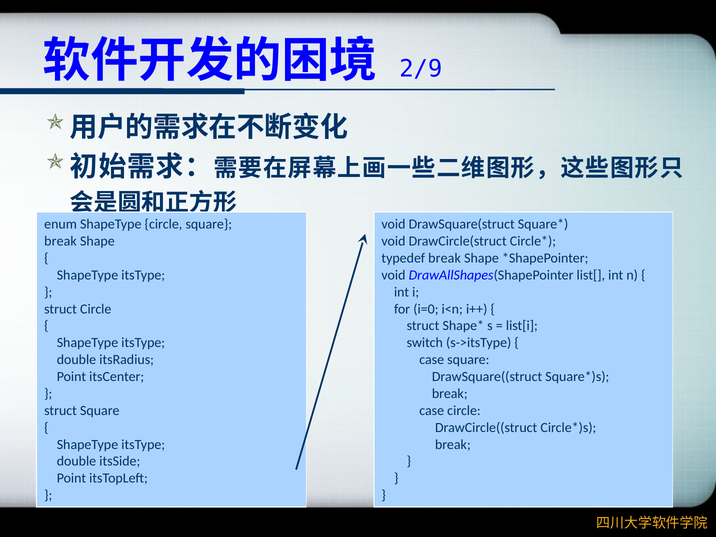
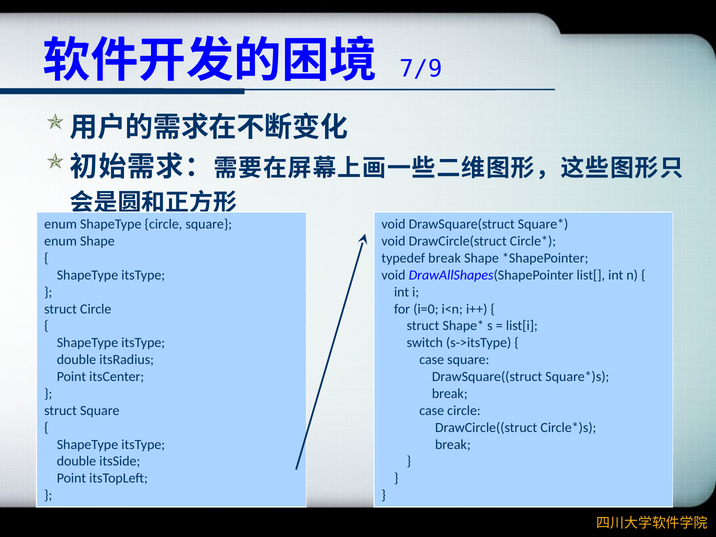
2/9: 2/9 -> 7/9
break at (61, 241): break -> enum
